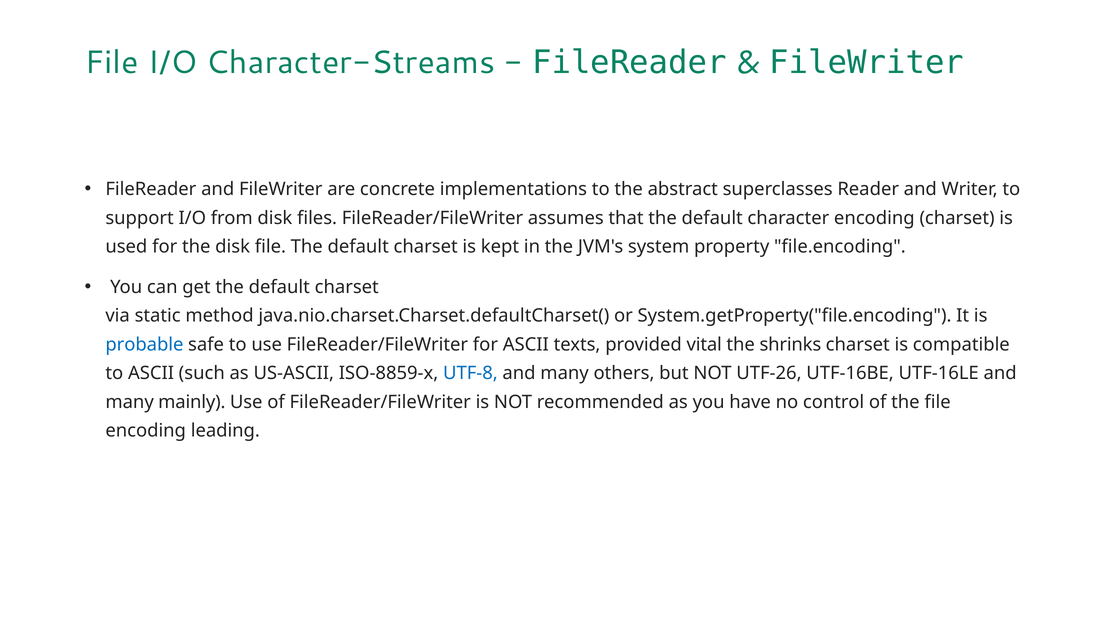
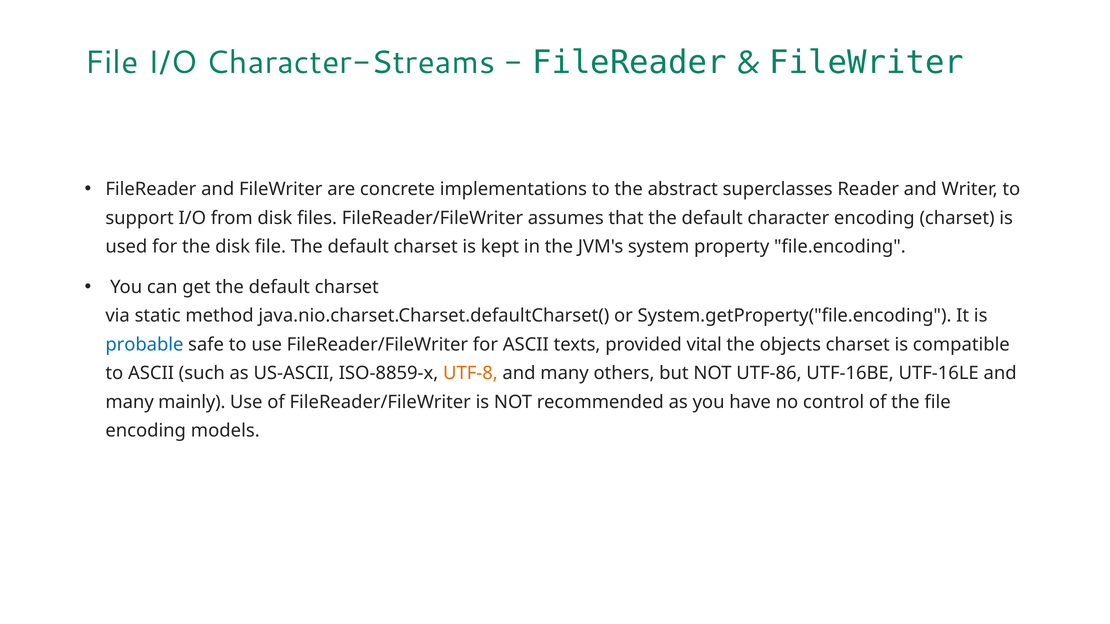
shrinks: shrinks -> objects
UTF-8 colour: blue -> orange
UTF-26: UTF-26 -> UTF-86
leading: leading -> models
